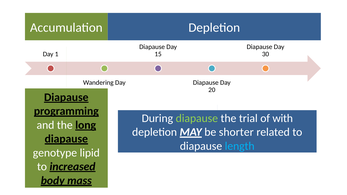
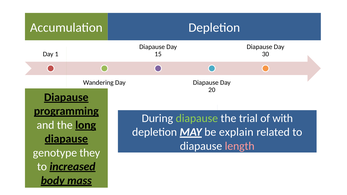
shorter: shorter -> explain
length colour: light blue -> pink
lipid: lipid -> they
